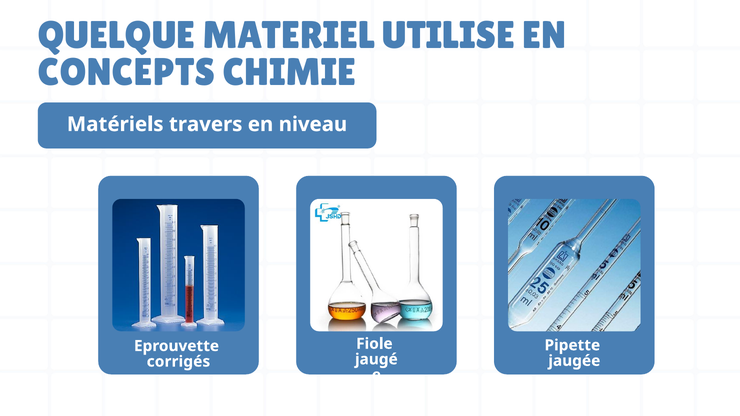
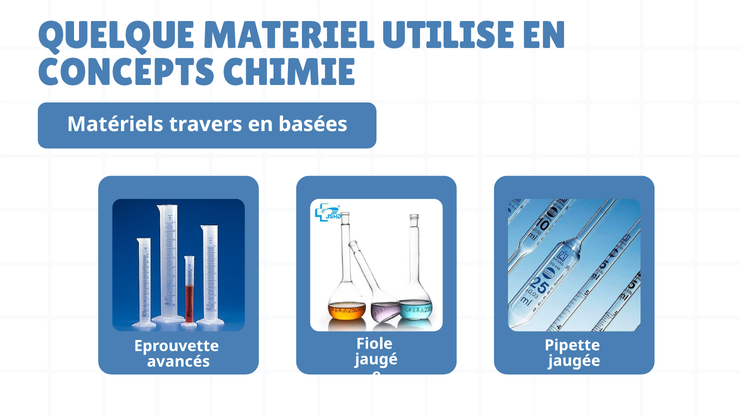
niveau: niveau -> basées
corrigés: corrigés -> avancés
